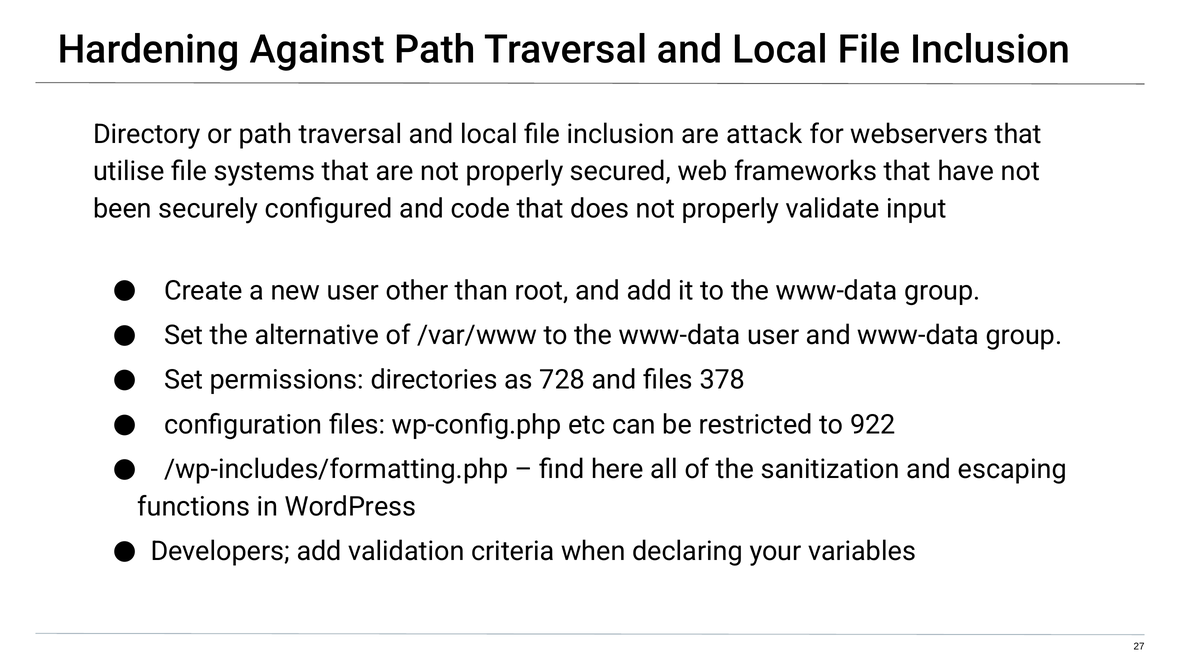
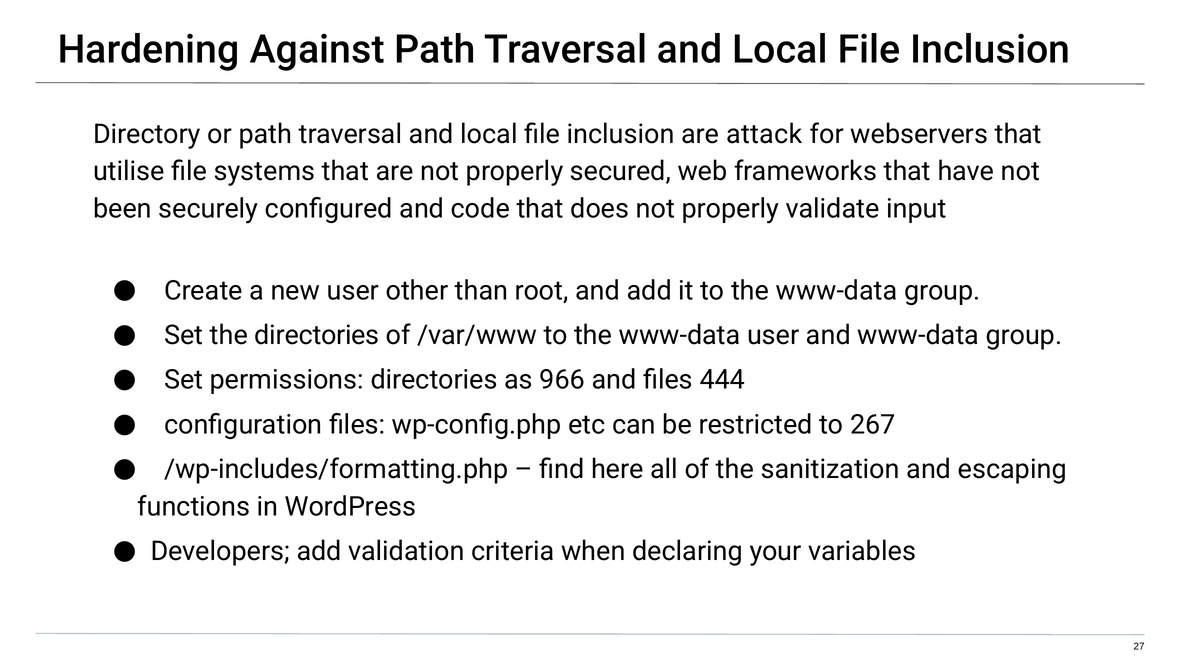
the alternative: alternative -> directories
728: 728 -> 966
378: 378 -> 444
922: 922 -> 267
